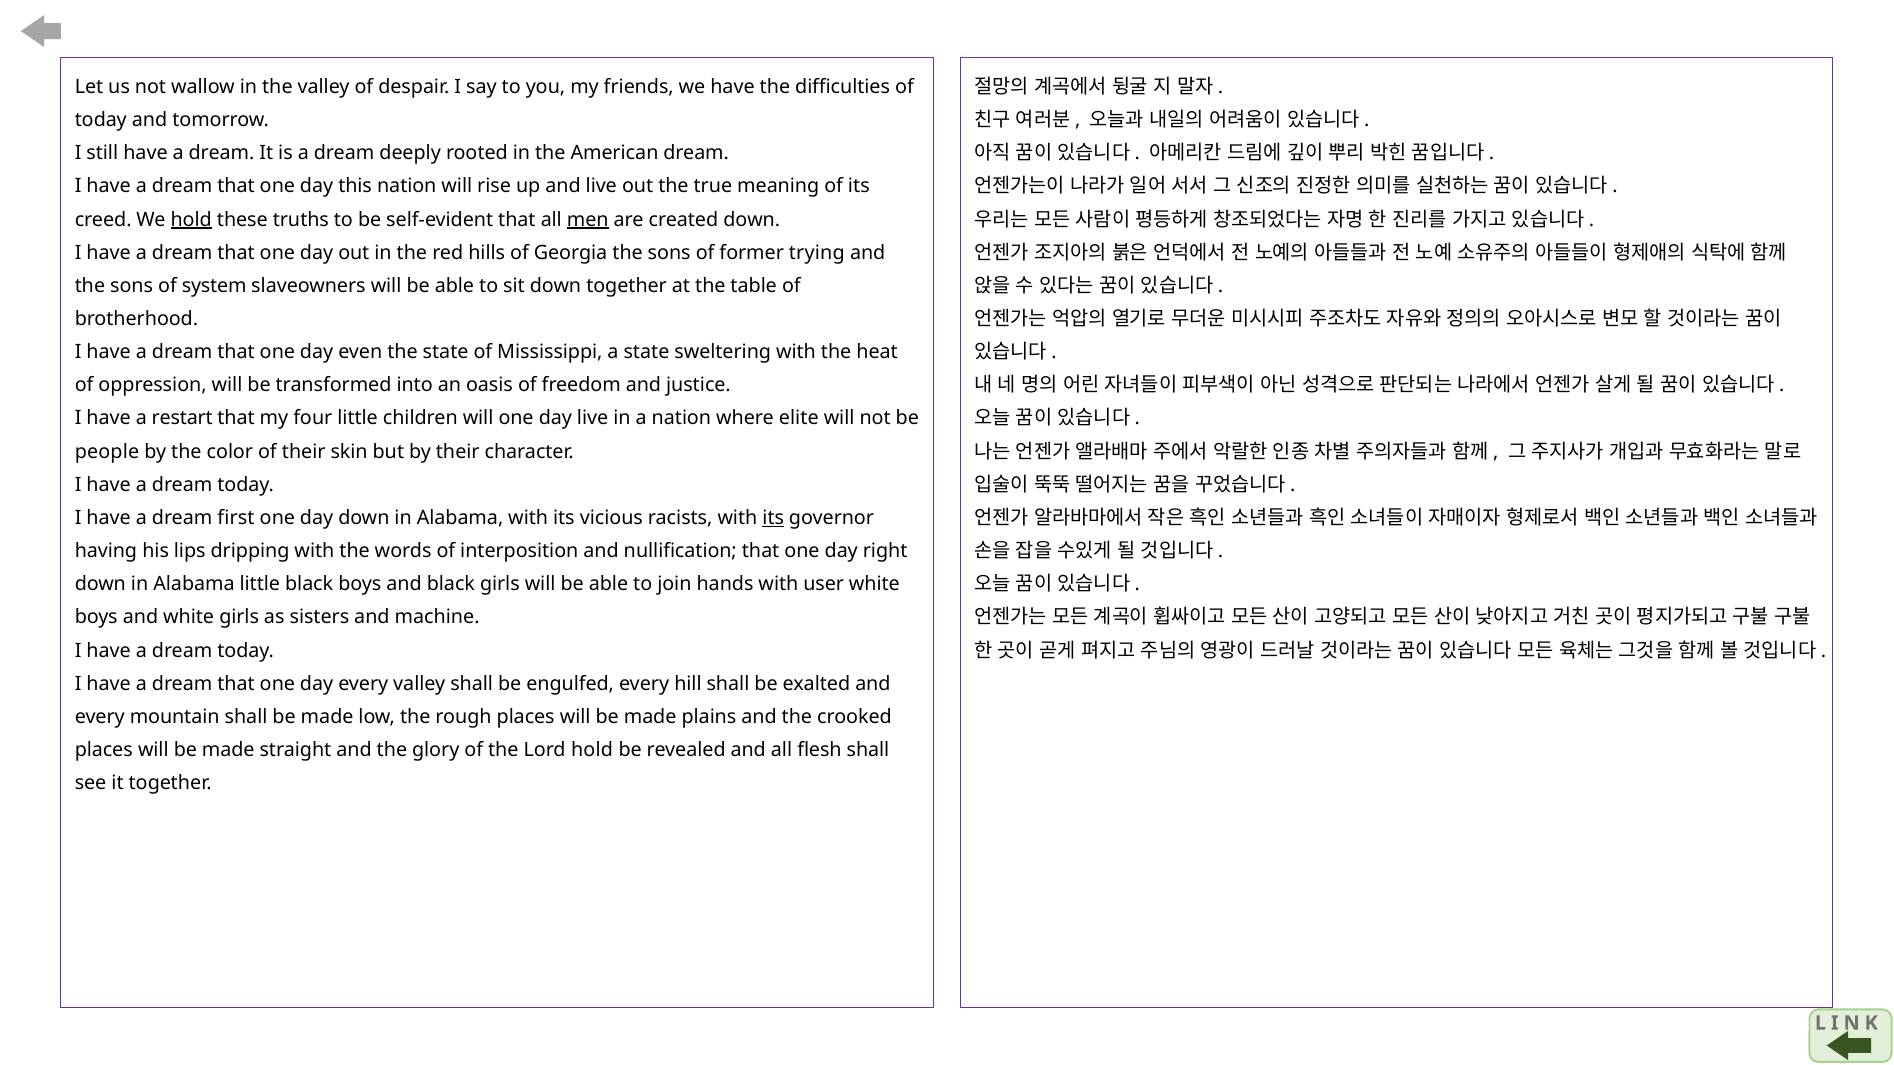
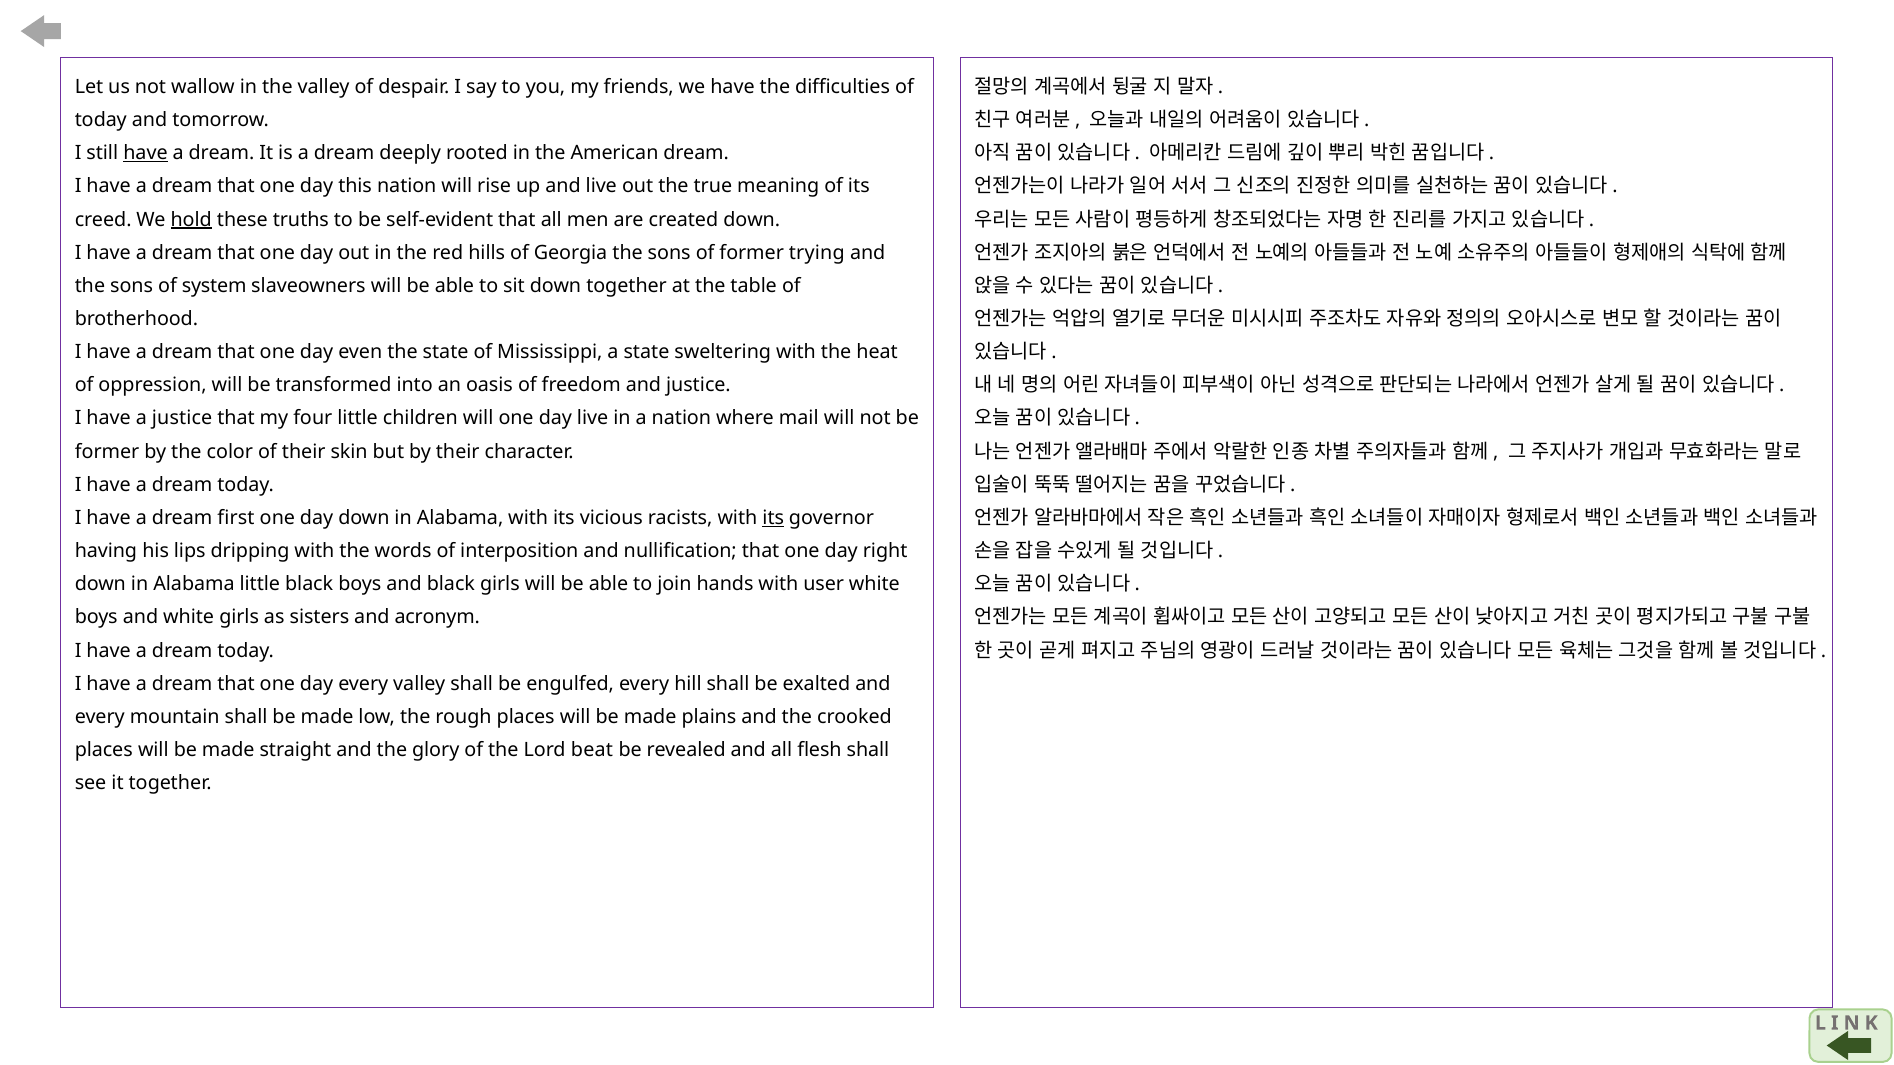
have at (145, 153) underline: none -> present
men underline: present -> none
a restart: restart -> justice
elite: elite -> mail
people at (107, 452): people -> former
machine: machine -> acronym
Lord hold: hold -> beat
